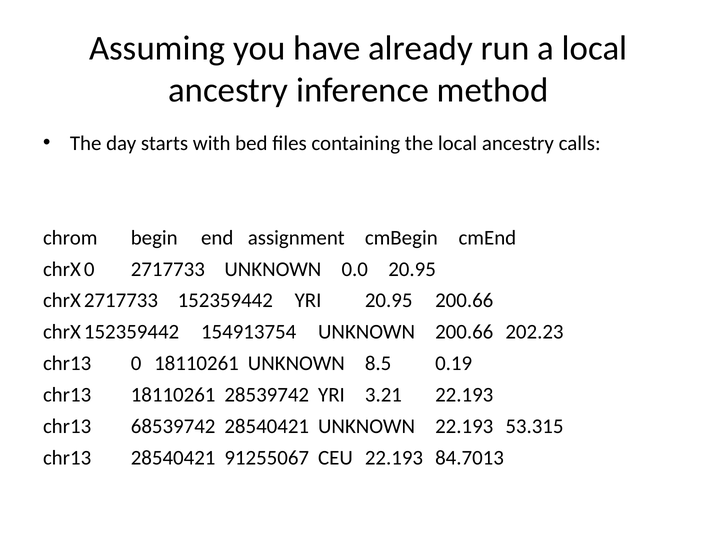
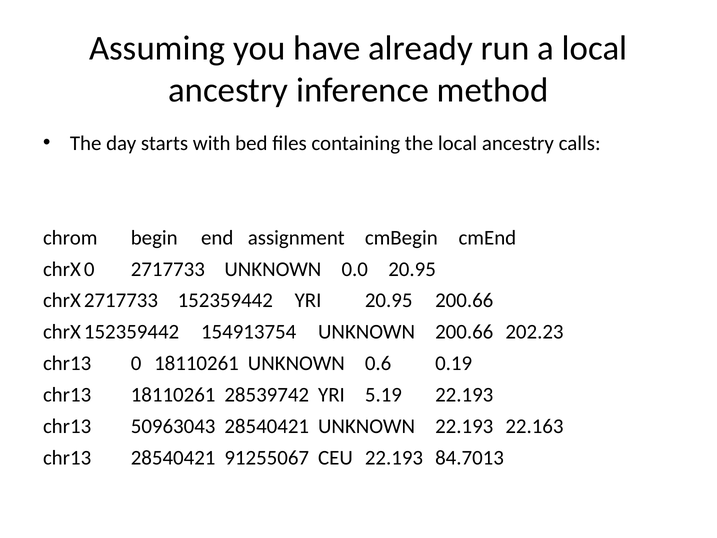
8.5: 8.5 -> 0.6
3.21: 3.21 -> 5.19
68539742: 68539742 -> 50963043
53.315: 53.315 -> 22.163
